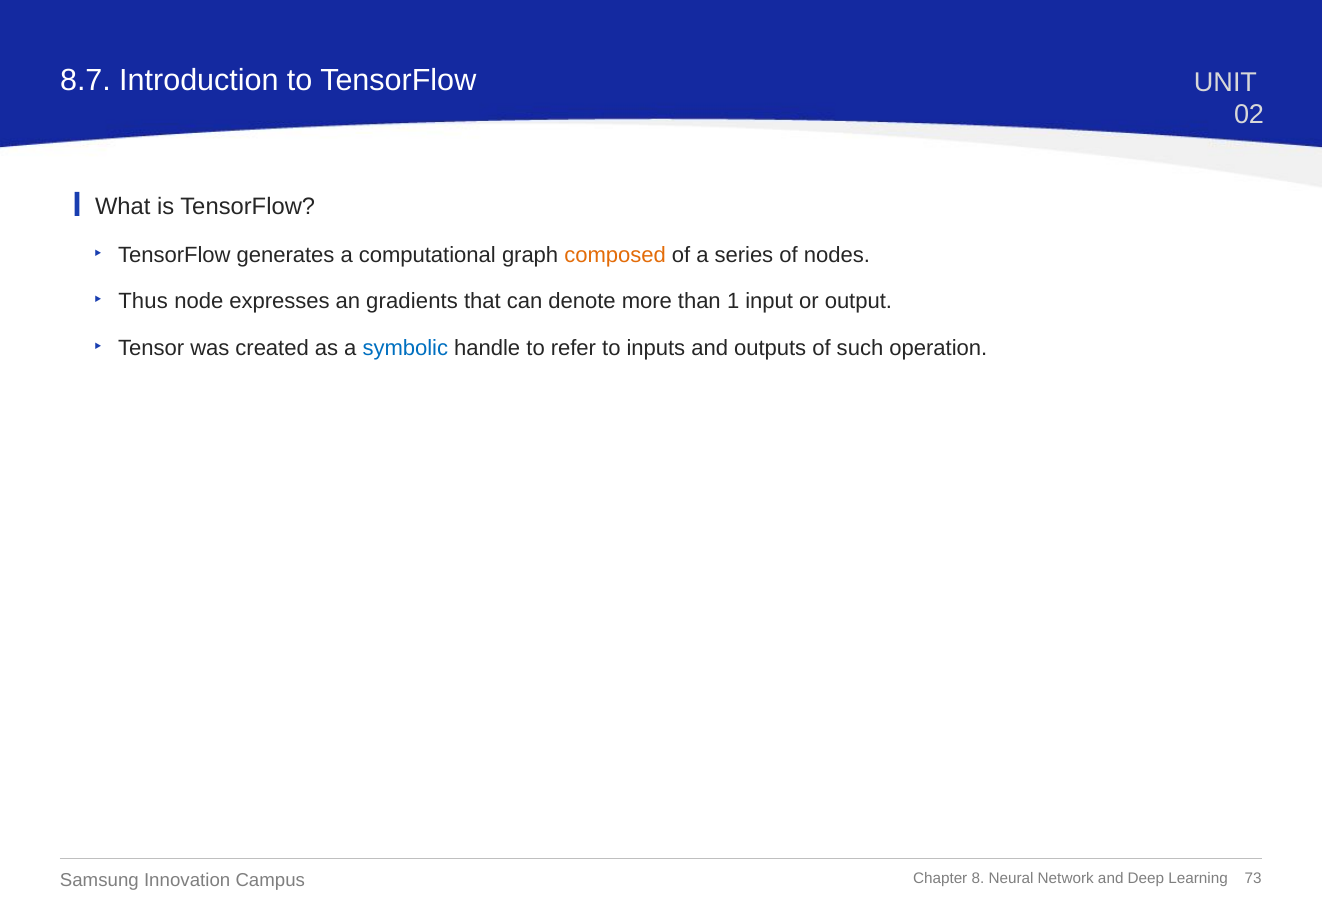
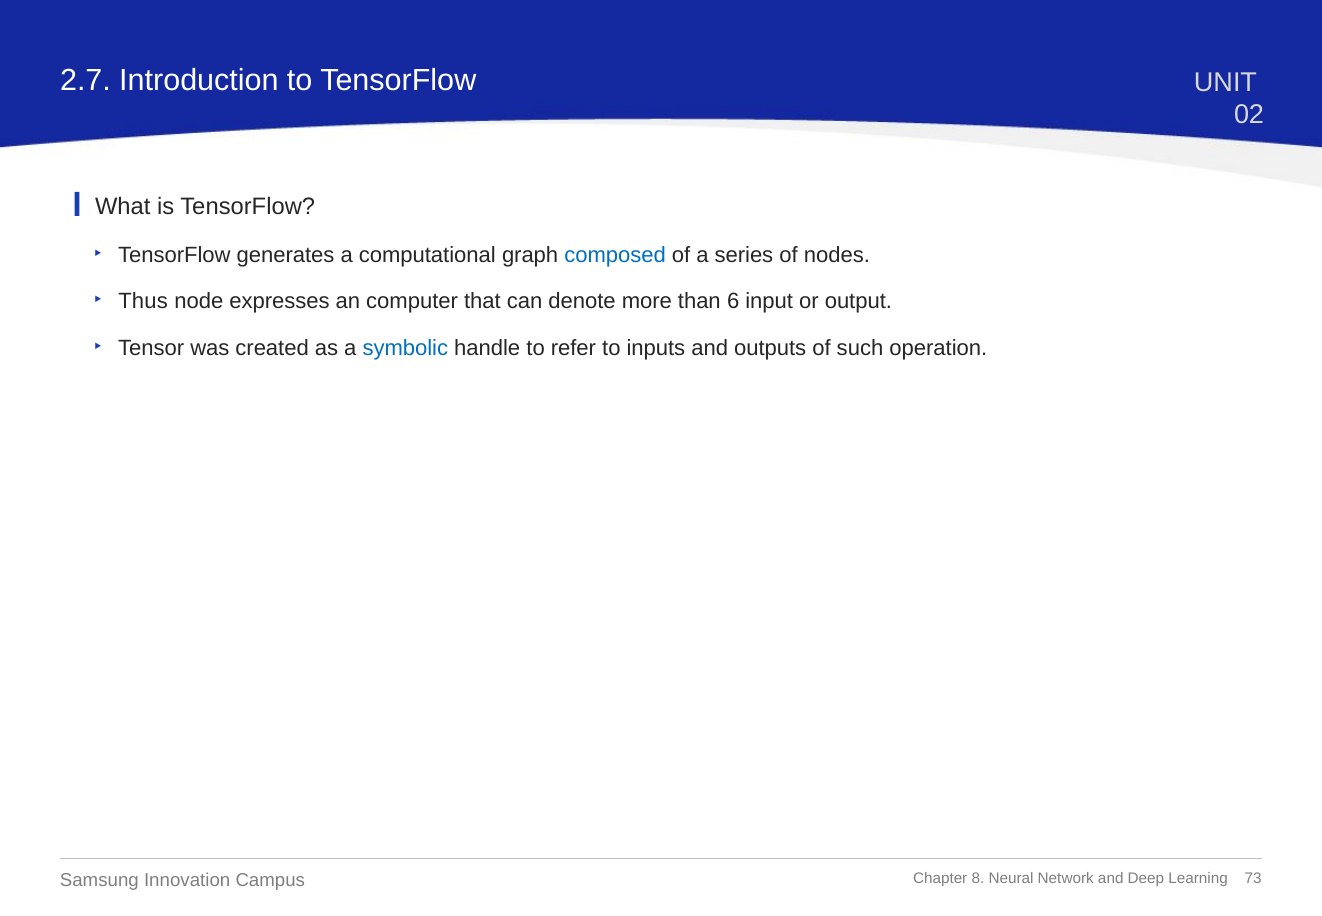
8.7: 8.7 -> 2.7
composed colour: orange -> blue
gradients: gradients -> computer
1: 1 -> 6
